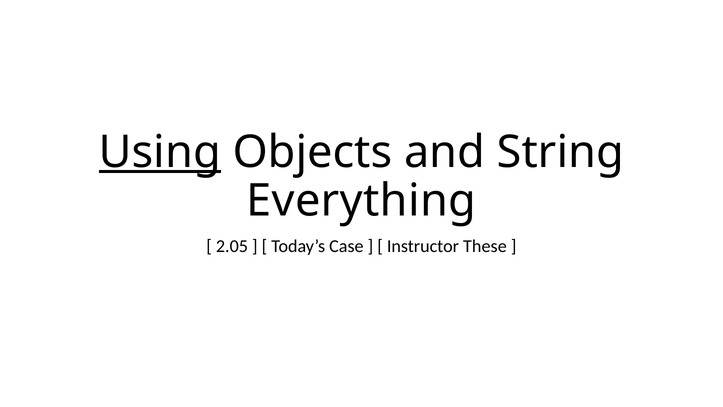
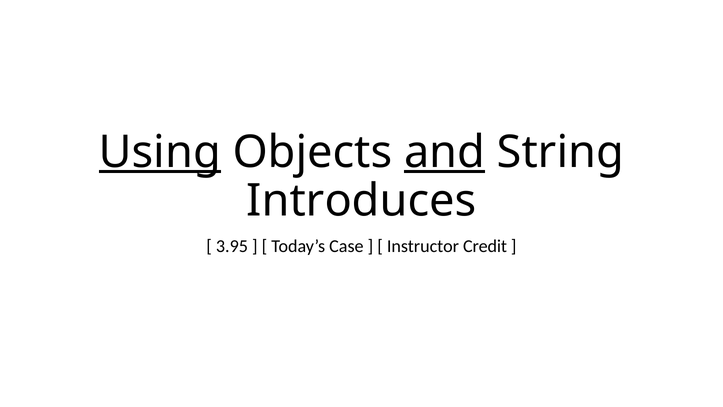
and underline: none -> present
Everything: Everything -> Introduces
2.05: 2.05 -> 3.95
These: These -> Credit
